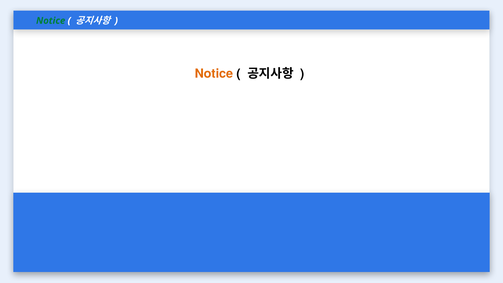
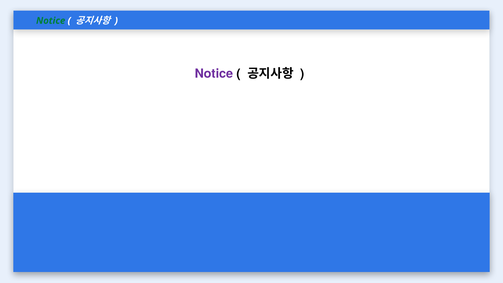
Notice at (214, 74) colour: orange -> purple
